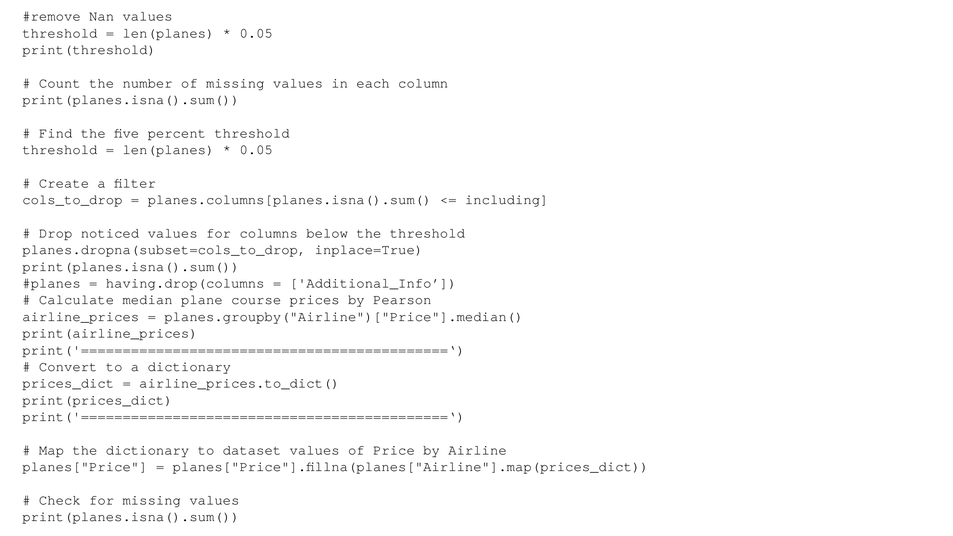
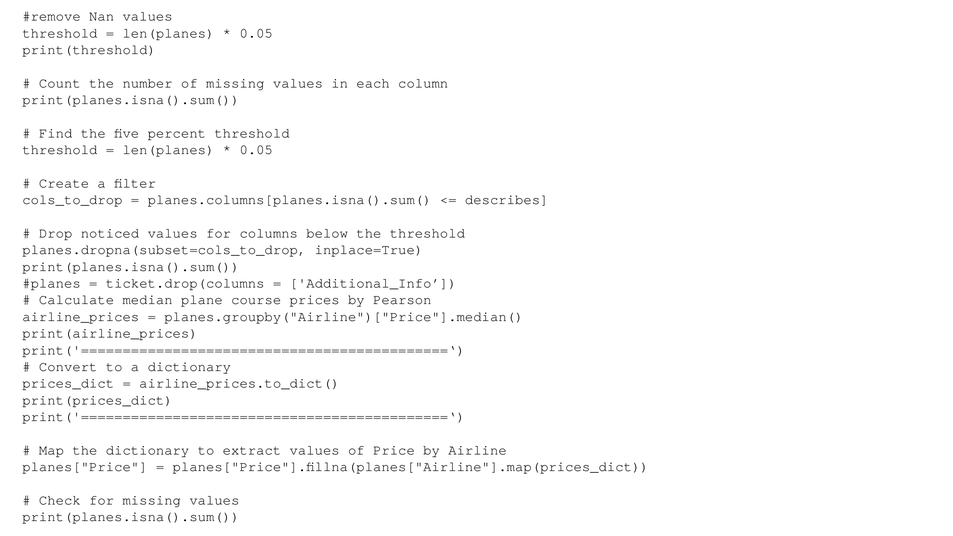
including: including -> describes
having.drop(columns: having.drop(columns -> ticket.drop(columns
dataset: dataset -> extract
